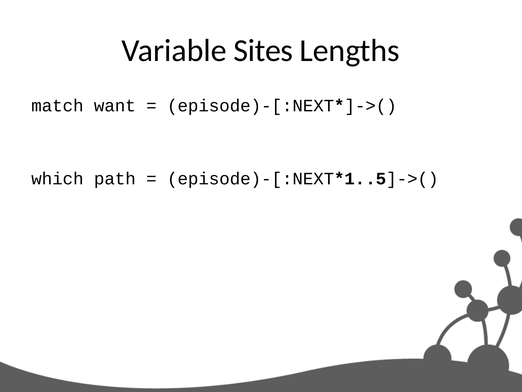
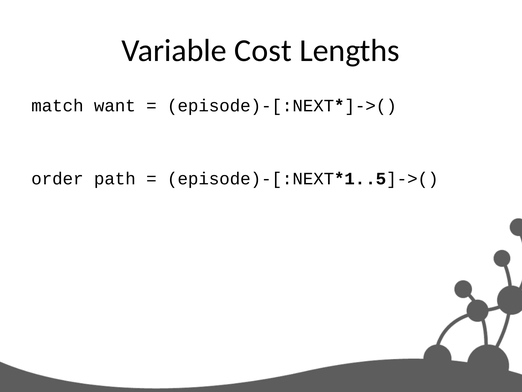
Sites: Sites -> Cost
which: which -> order
